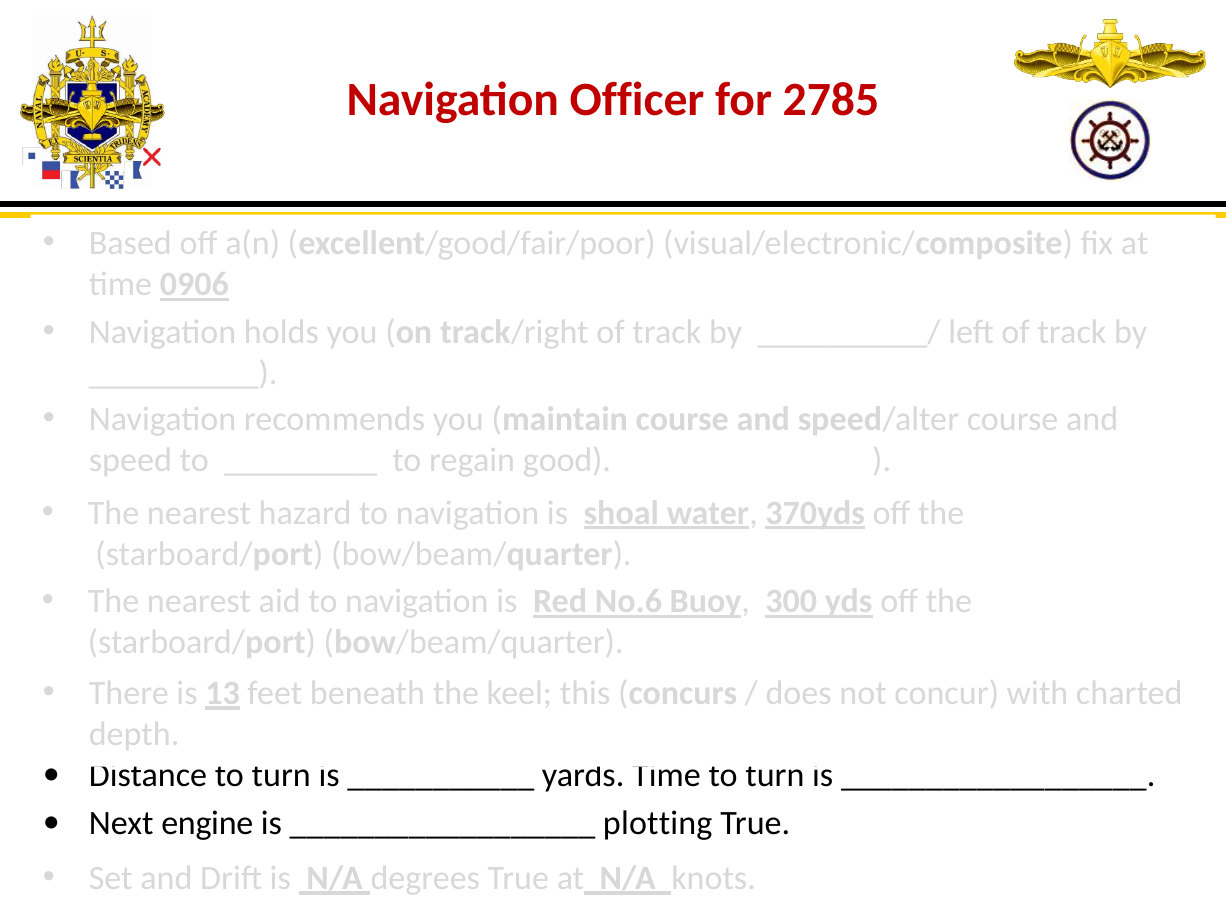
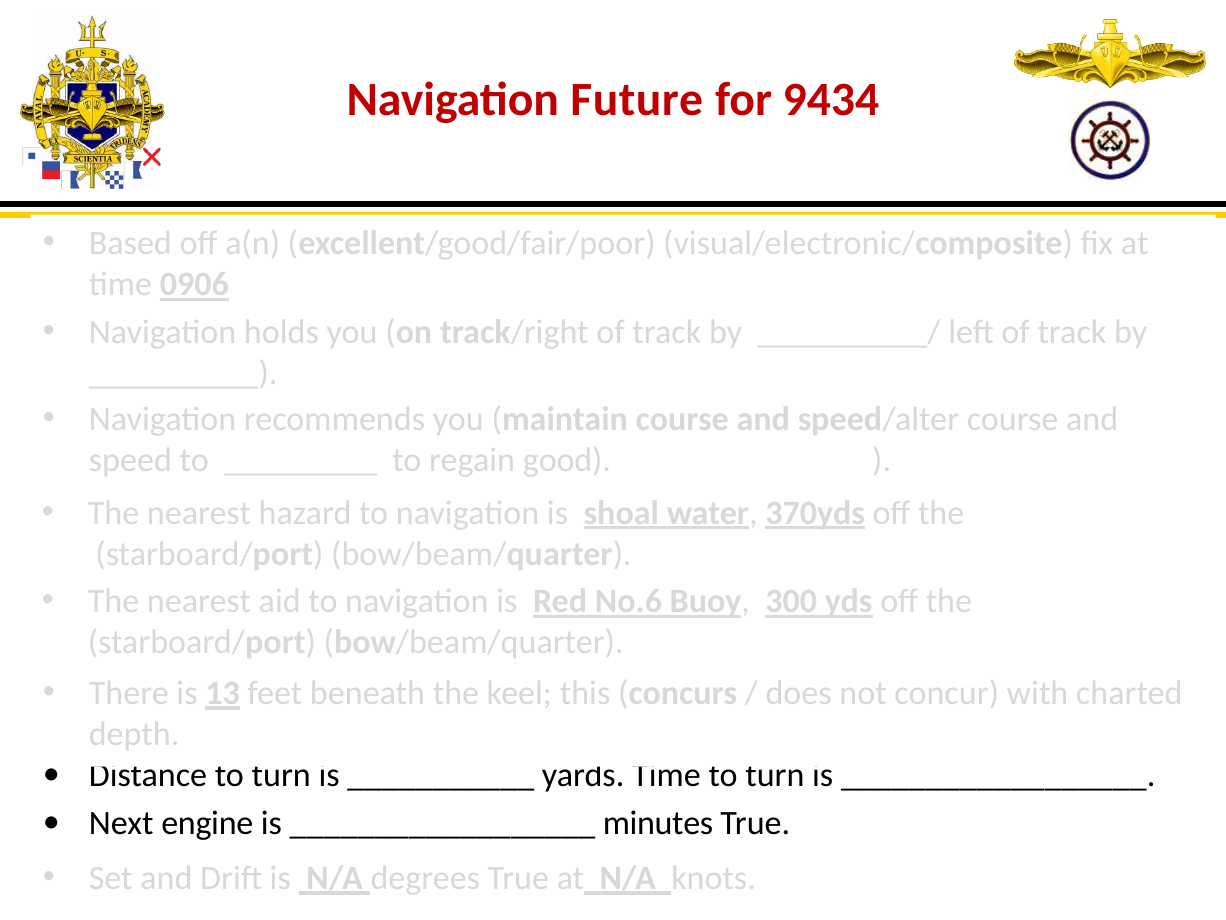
Officer: Officer -> Future
2785: 2785 -> 9434
plotting: plotting -> minutes
